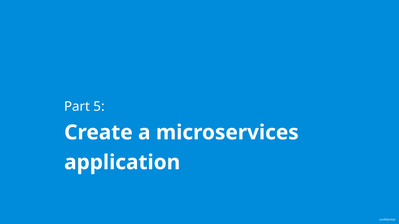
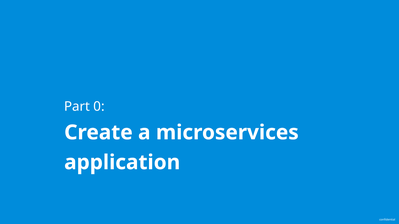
5: 5 -> 0
